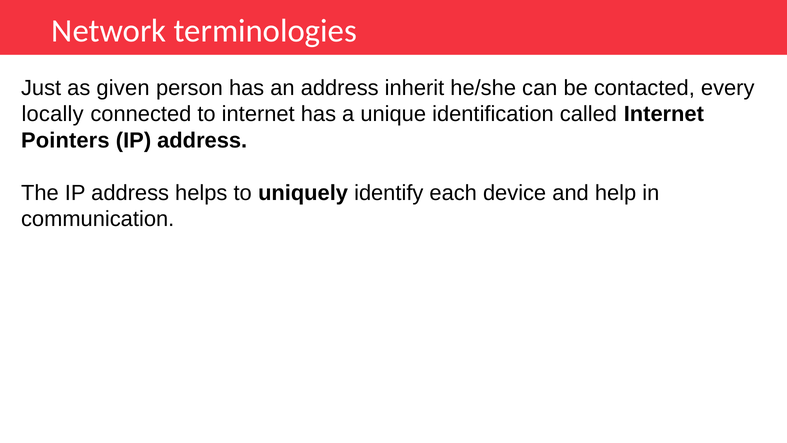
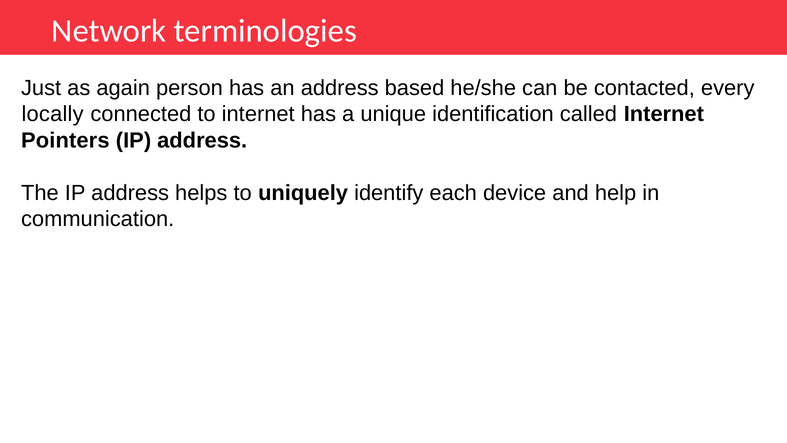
given: given -> again
inherit: inherit -> based
